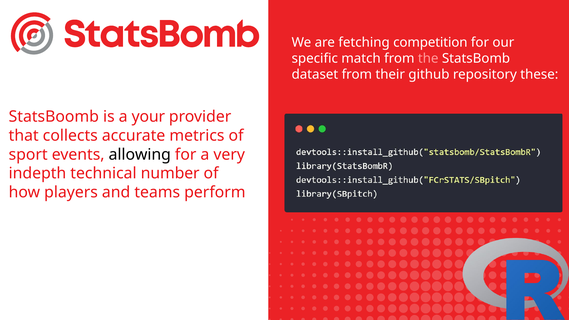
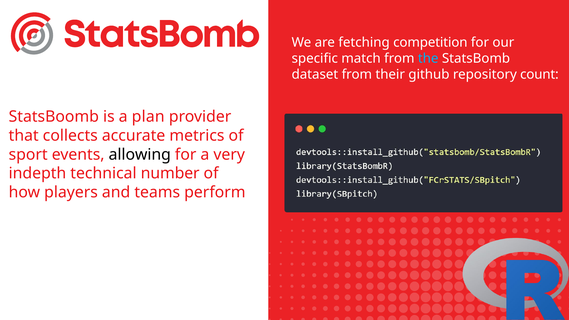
the colour: pink -> light blue
these: these -> count
your: your -> plan
